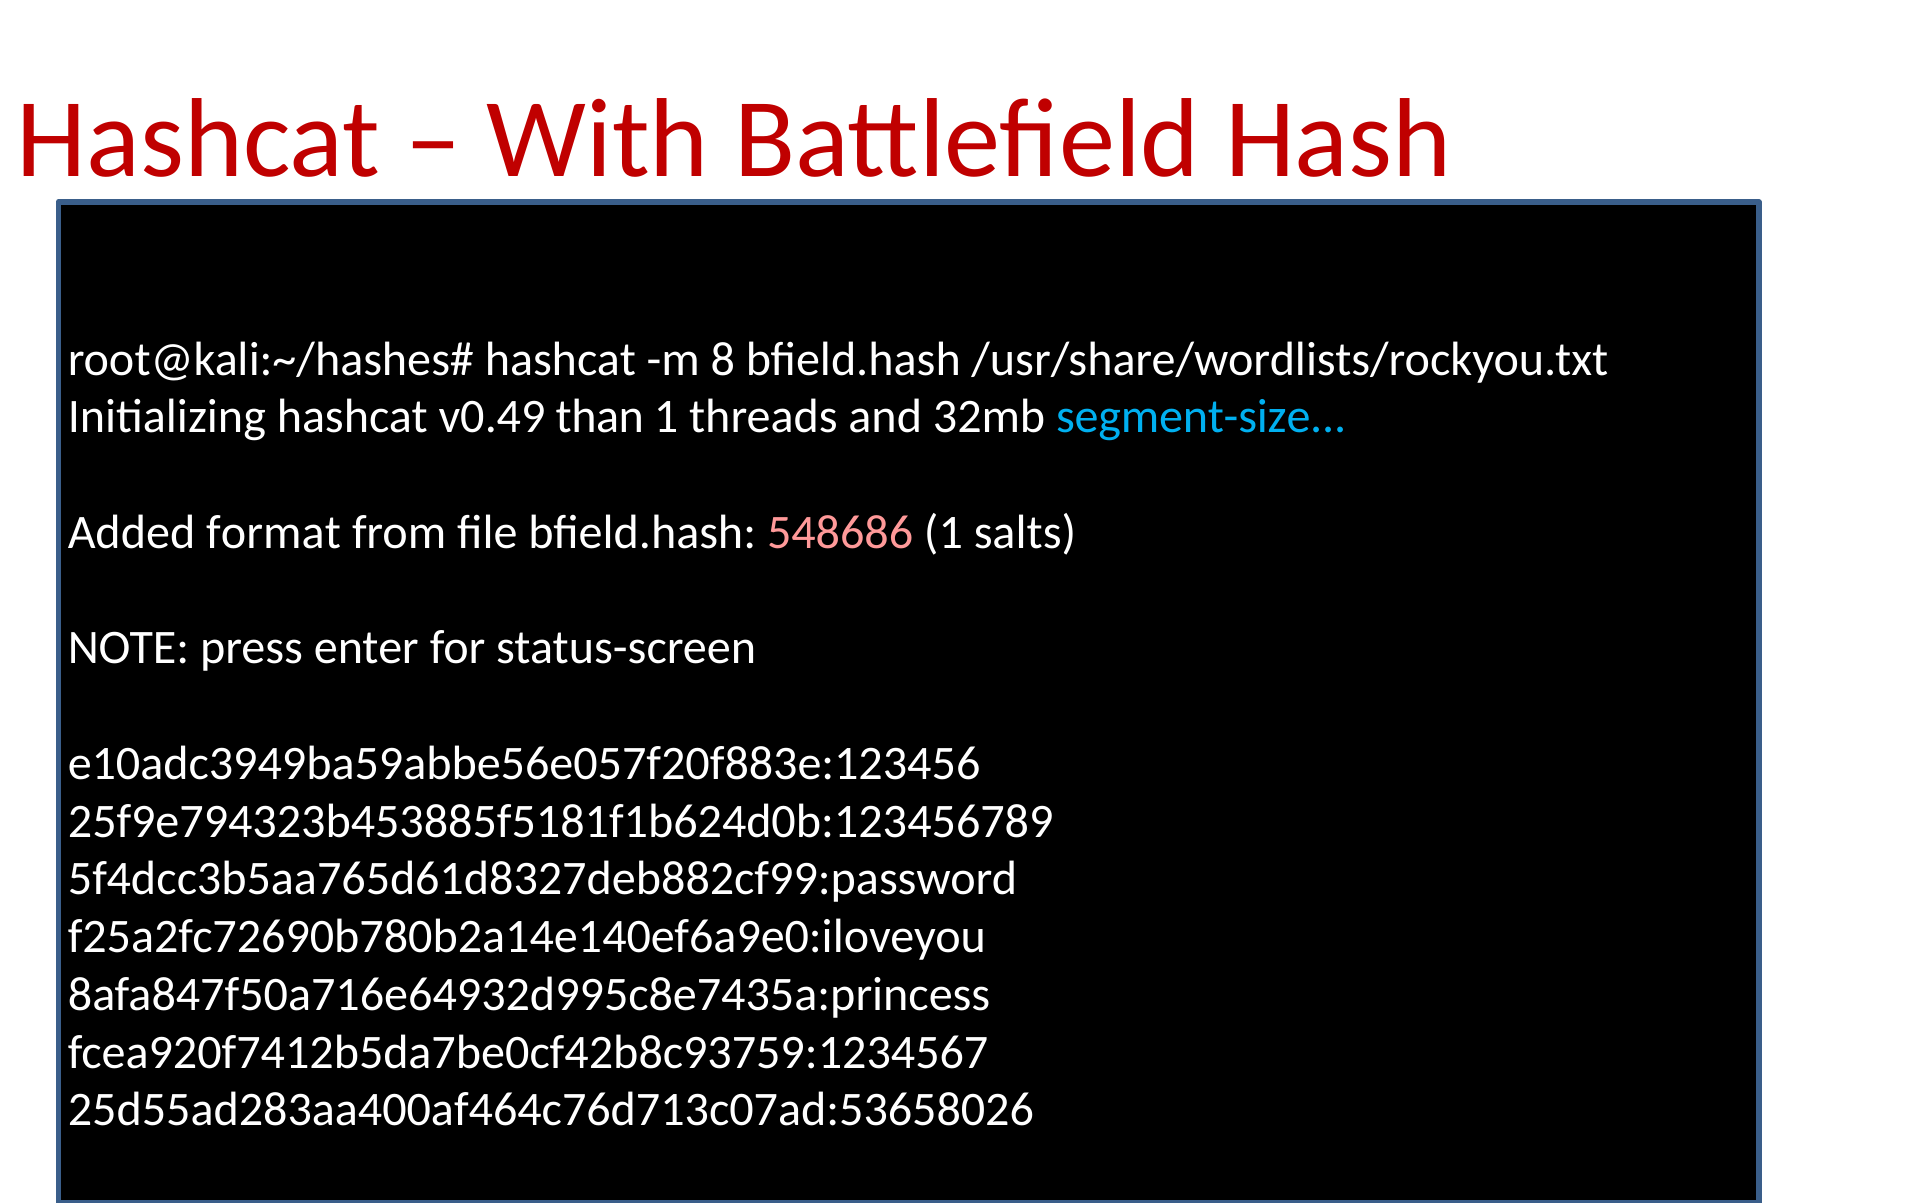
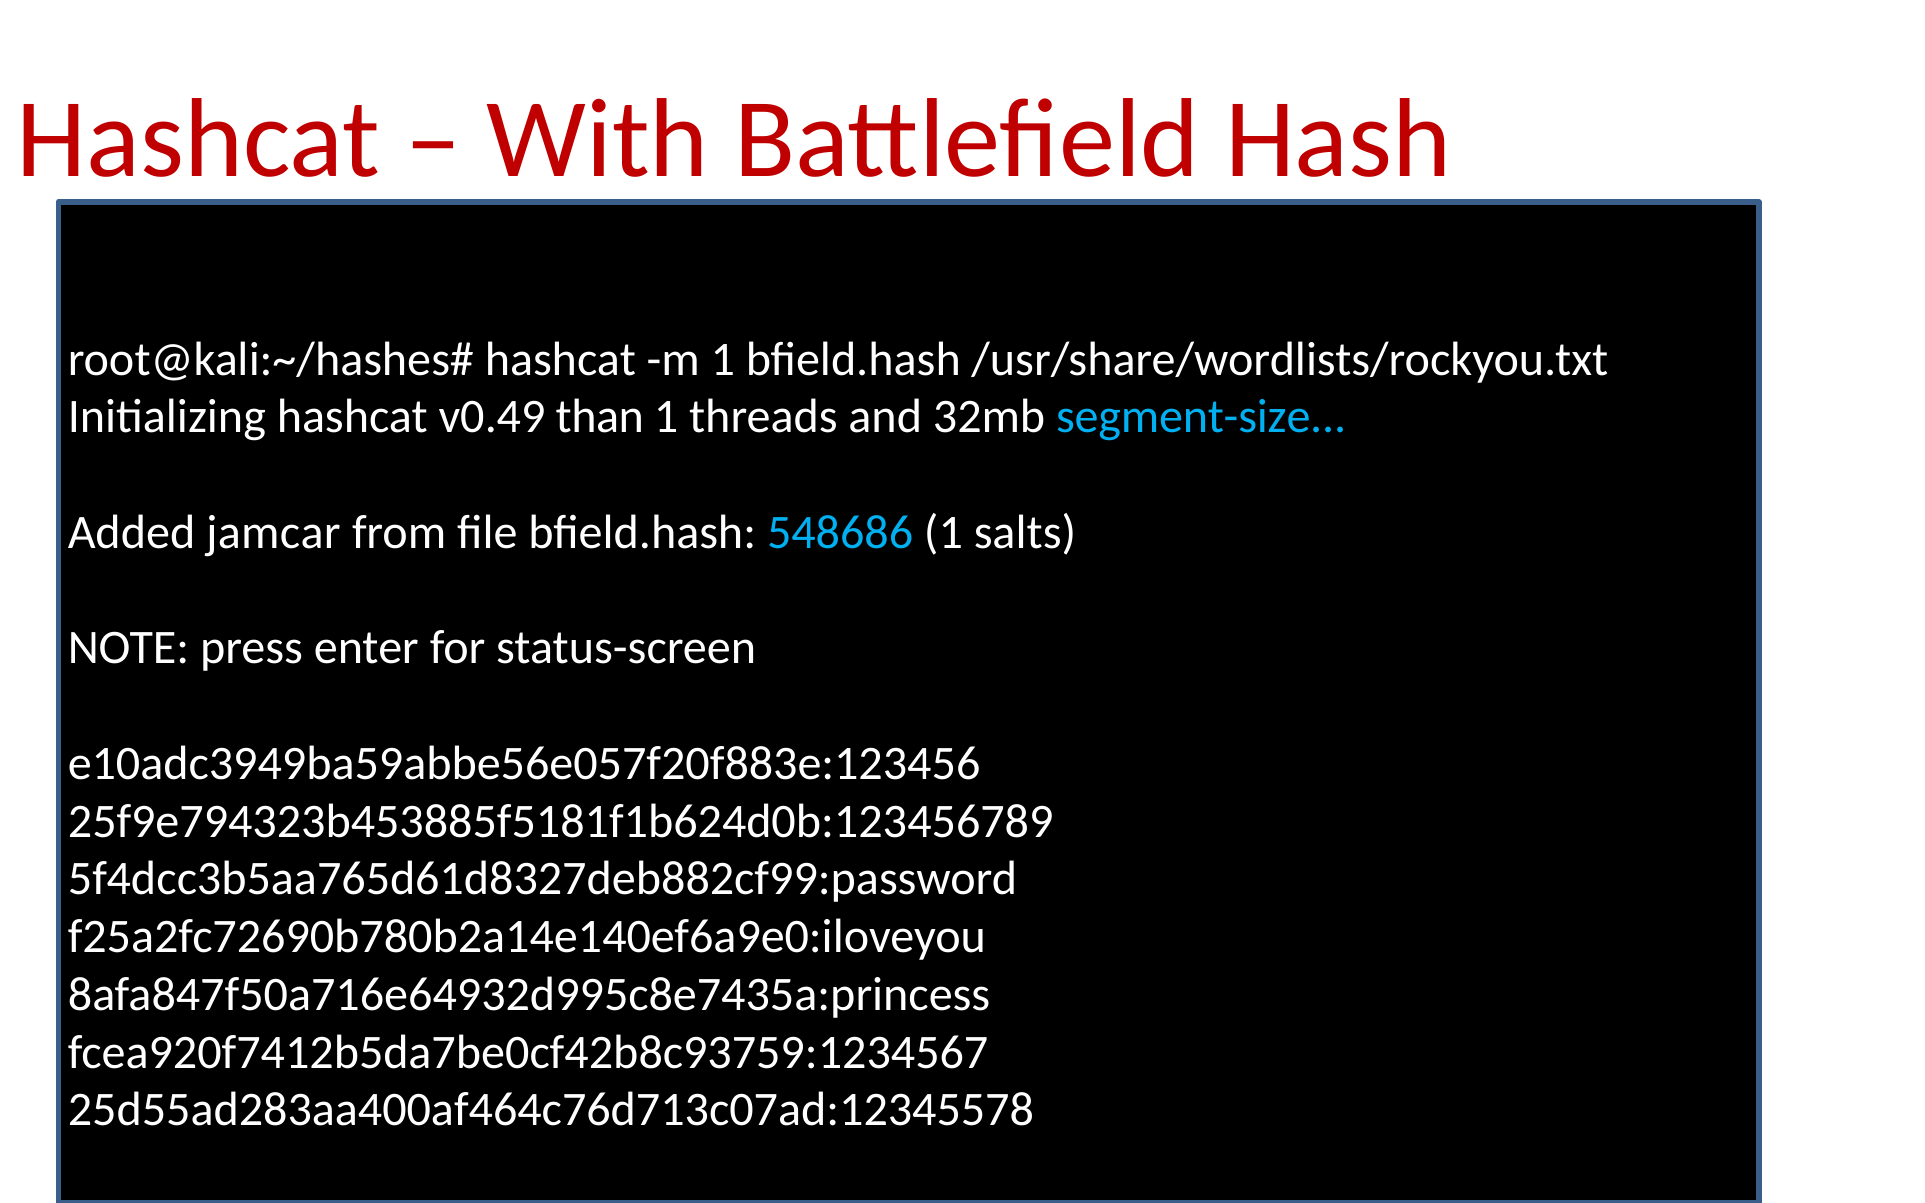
m 8: 8 -> 1
format: format -> jamcar
548686 colour: pink -> light blue
25d55ad283aa400af464c76d713c07ad:53658026: 25d55ad283aa400af464c76d713c07ad:53658026 -> 25d55ad283aa400af464c76d713c07ad:12345578
